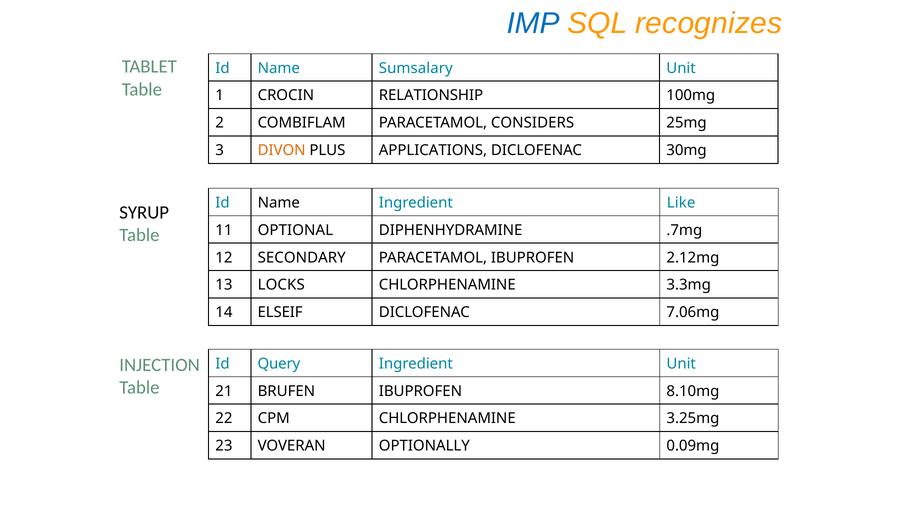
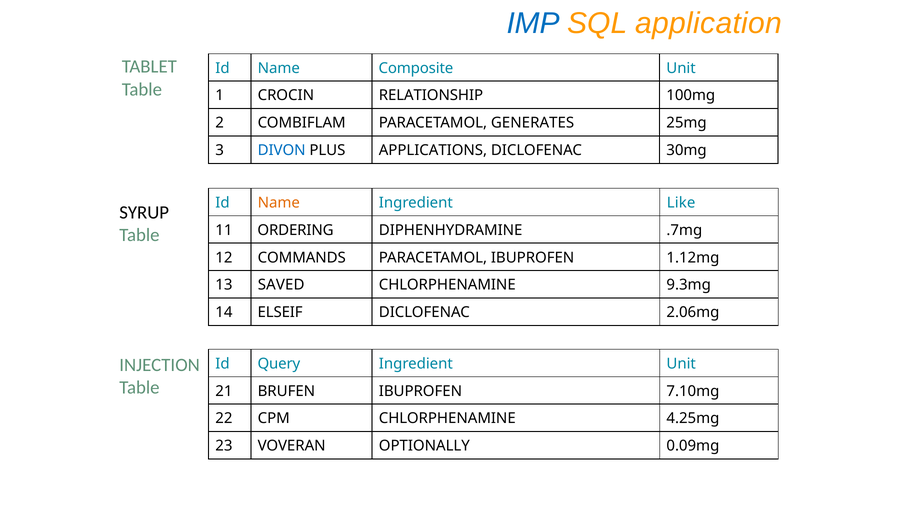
recognizes: recognizes -> application
Sumsalary: Sumsalary -> Composite
CONSIDERS: CONSIDERS -> GENERATES
DIVON colour: orange -> blue
Name at (279, 203) colour: black -> orange
OPTIONAL: OPTIONAL -> ORDERING
SECONDARY: SECONDARY -> COMMANDS
2.12mg: 2.12mg -> 1.12mg
LOCKS: LOCKS -> SAVED
3.3mg: 3.3mg -> 9.3mg
7.06mg: 7.06mg -> 2.06mg
8.10mg: 8.10mg -> 7.10mg
3.25mg: 3.25mg -> 4.25mg
